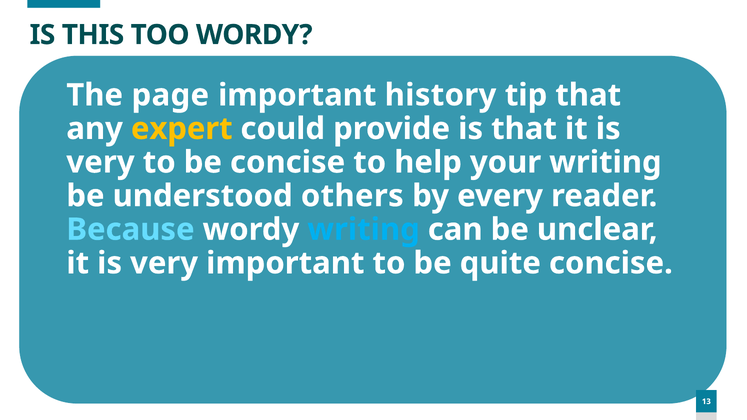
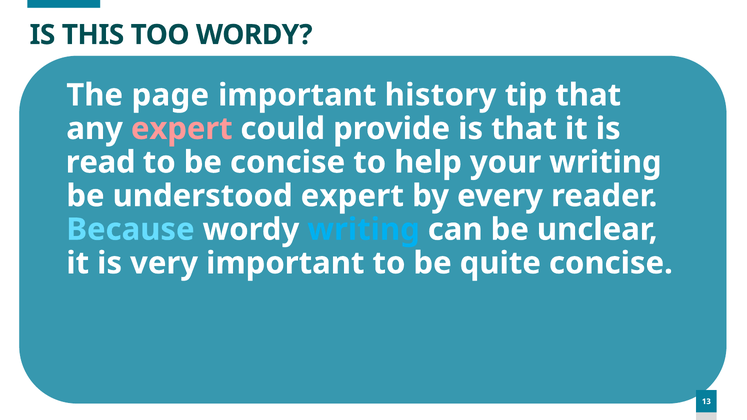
expert at (182, 129) colour: yellow -> pink
very at (100, 162): very -> read
understood others: others -> expert
